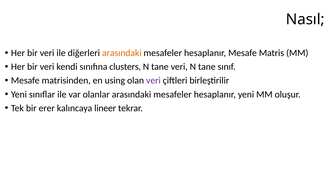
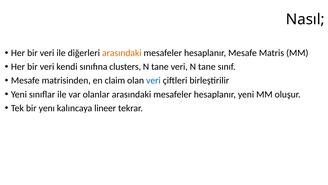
using: using -> claim
veri at (153, 80) colour: purple -> blue
erer: erer -> yenı
